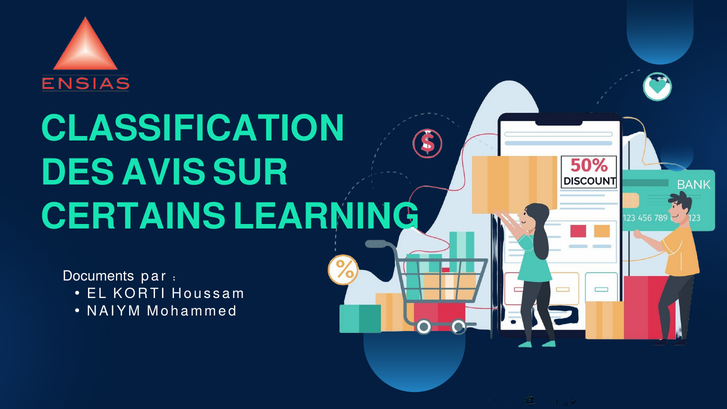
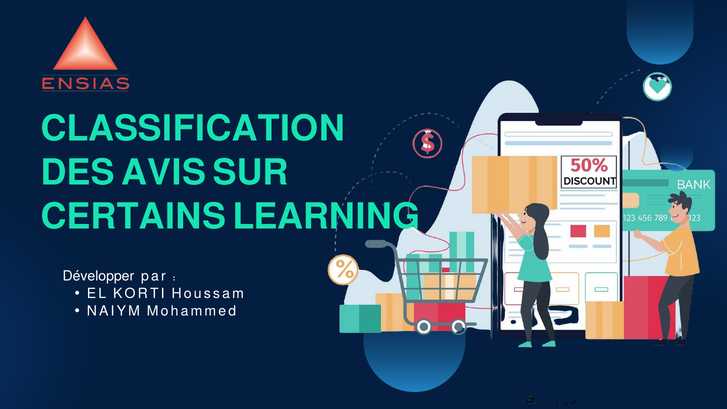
Documents: Documents -> Développer
